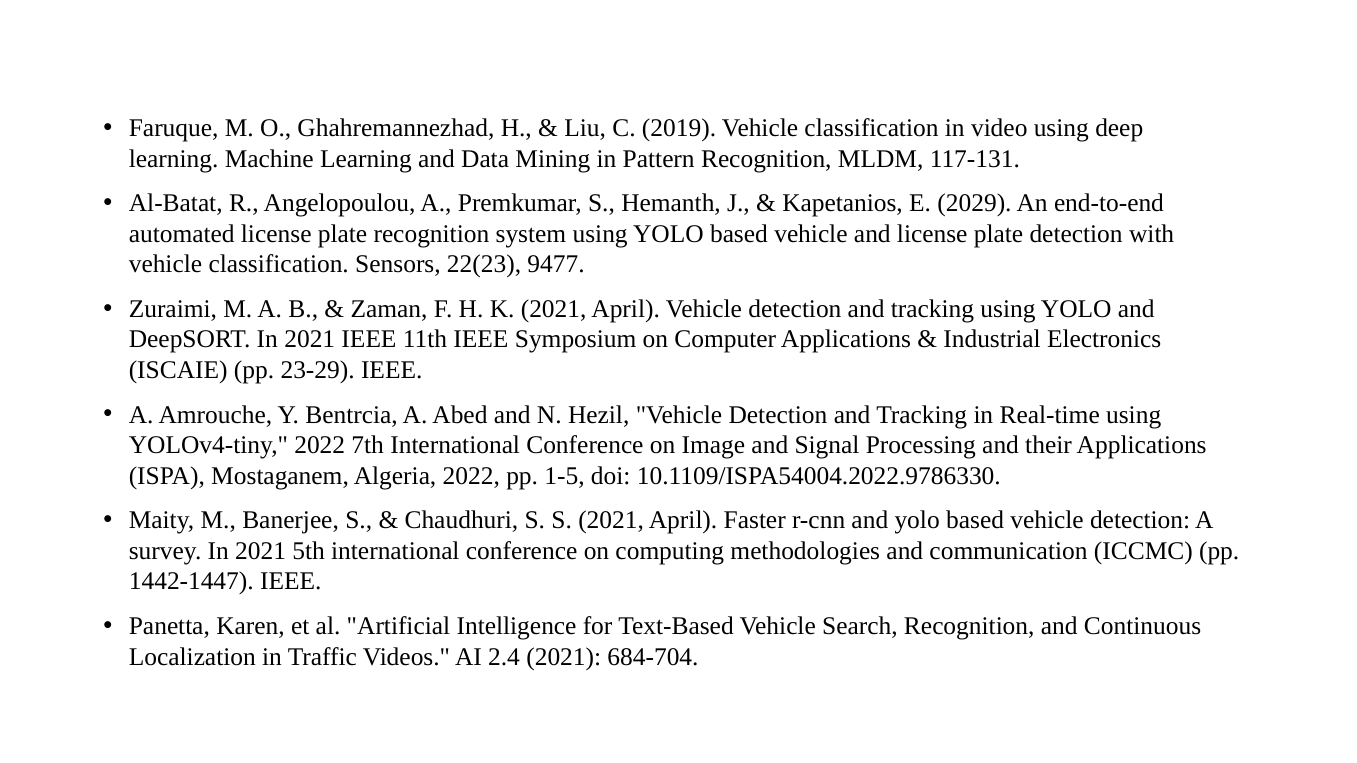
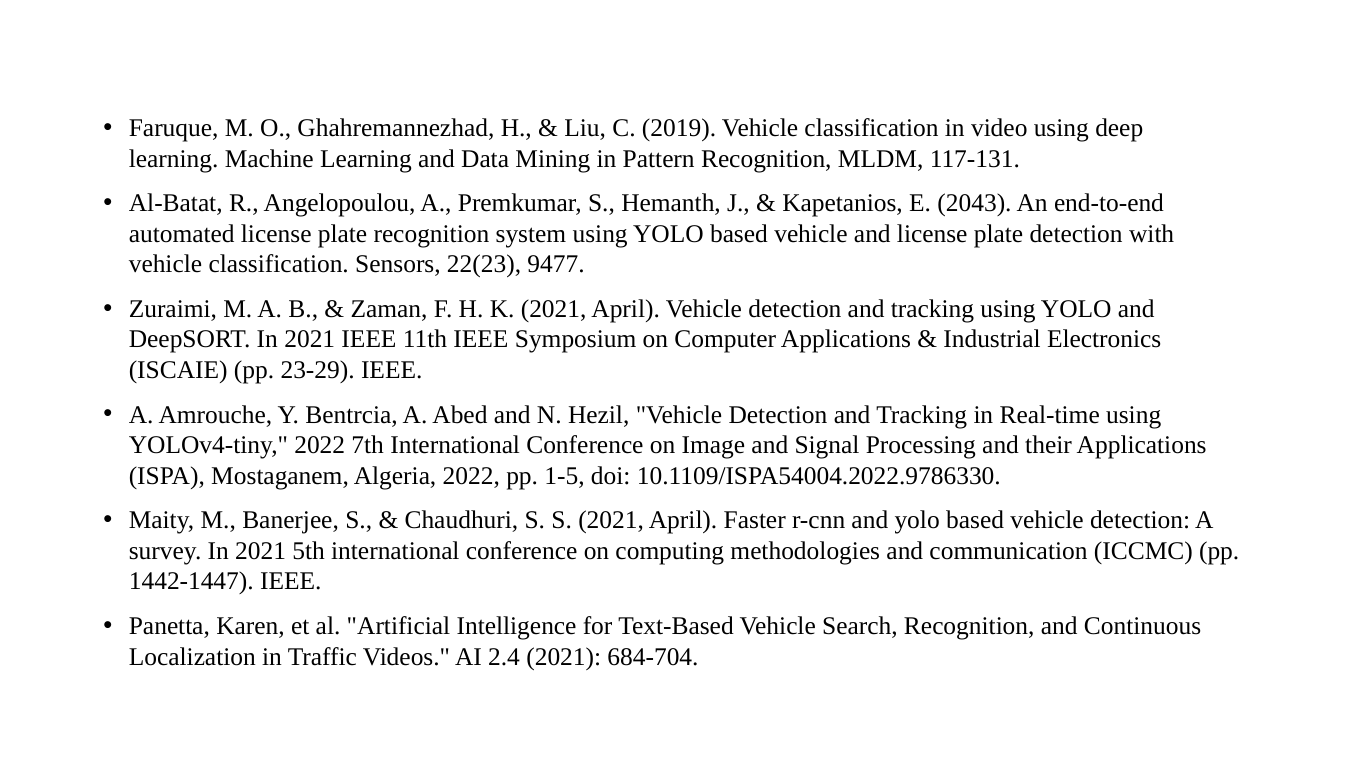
2029: 2029 -> 2043
